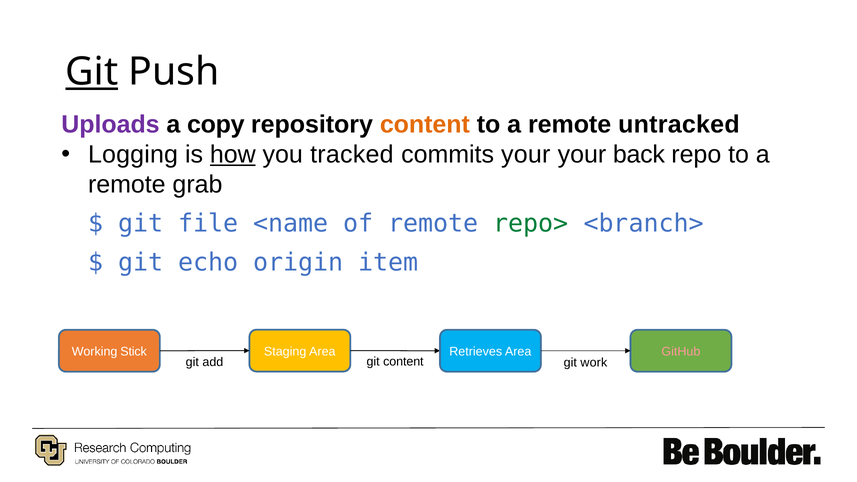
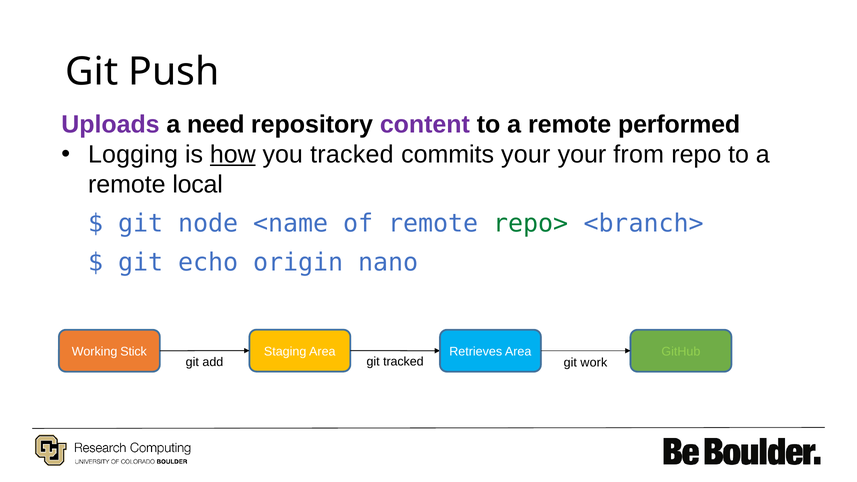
Git at (92, 72) underline: present -> none
copy: copy -> need
content at (425, 125) colour: orange -> purple
untracked: untracked -> performed
back: back -> from
grab: grab -> local
file: file -> node
item: item -> nano
GitHub colour: pink -> light green
git content: content -> tracked
